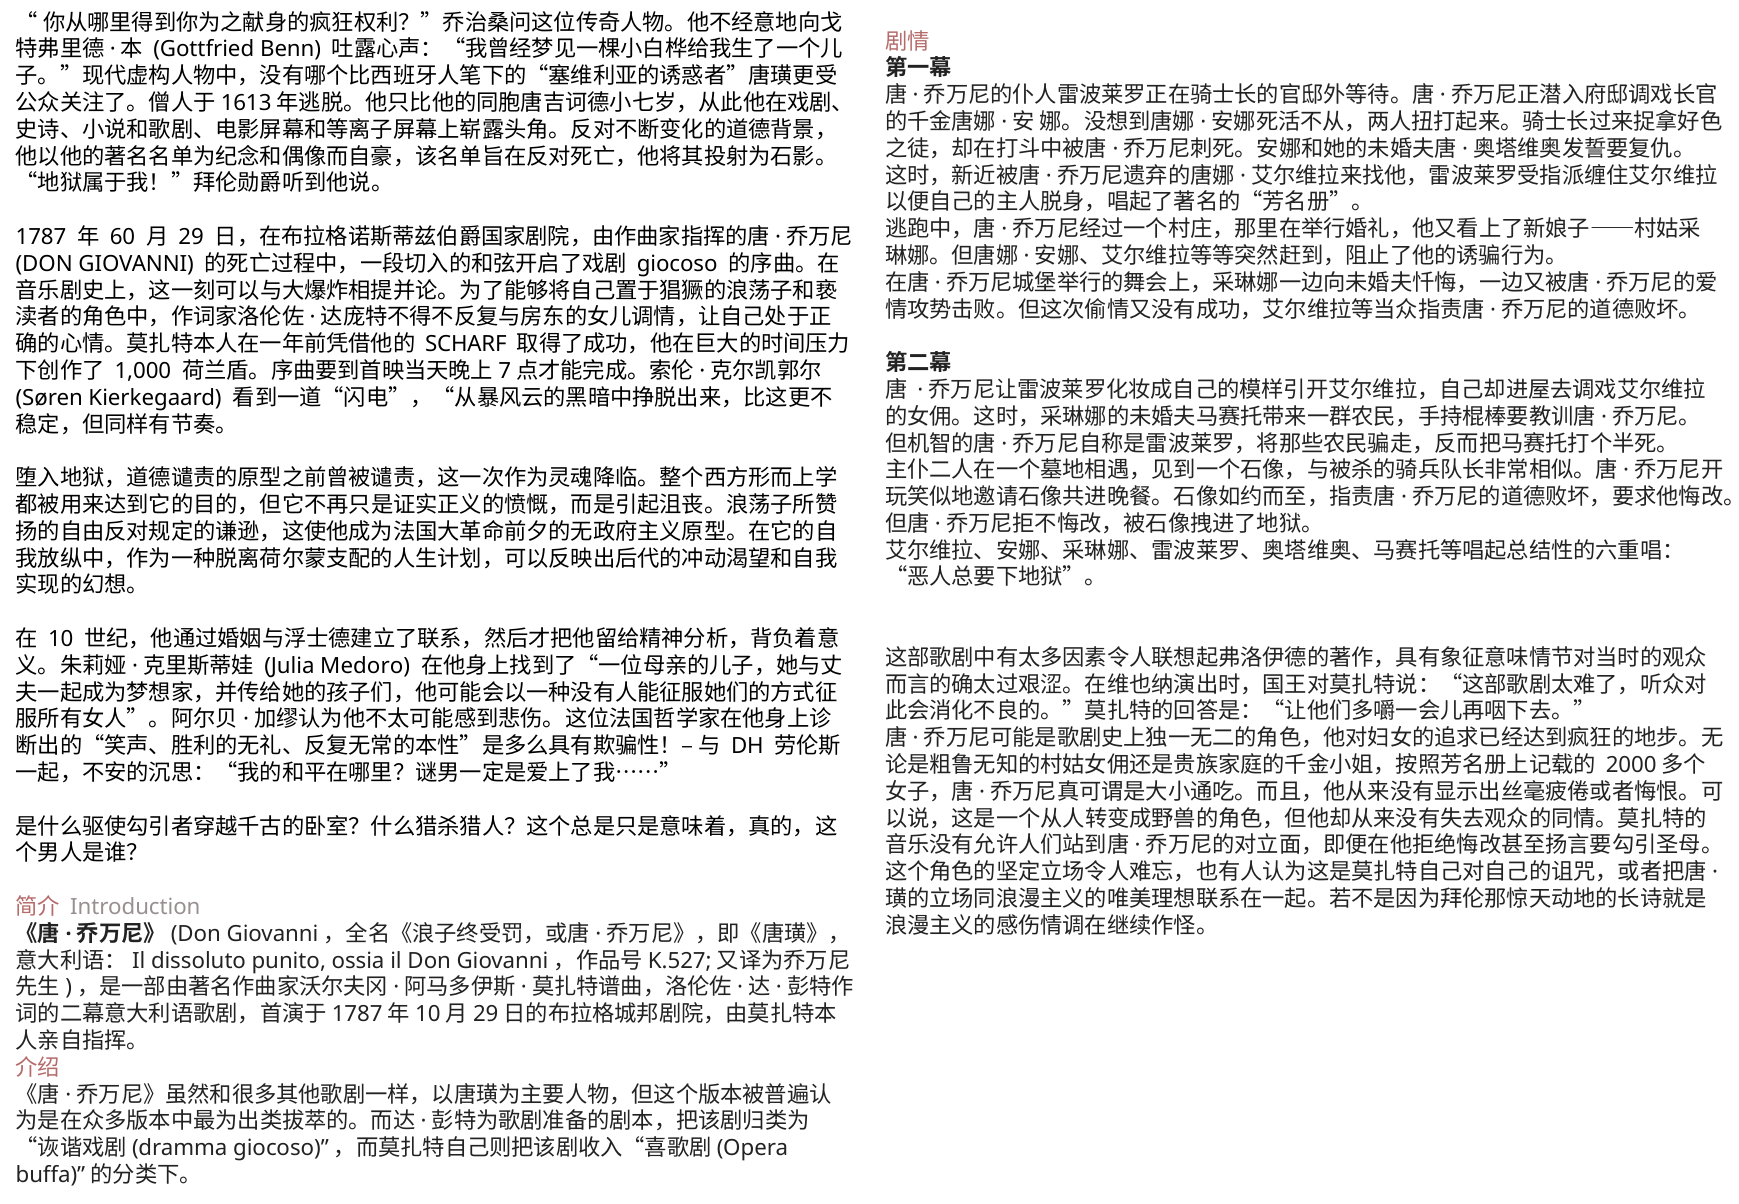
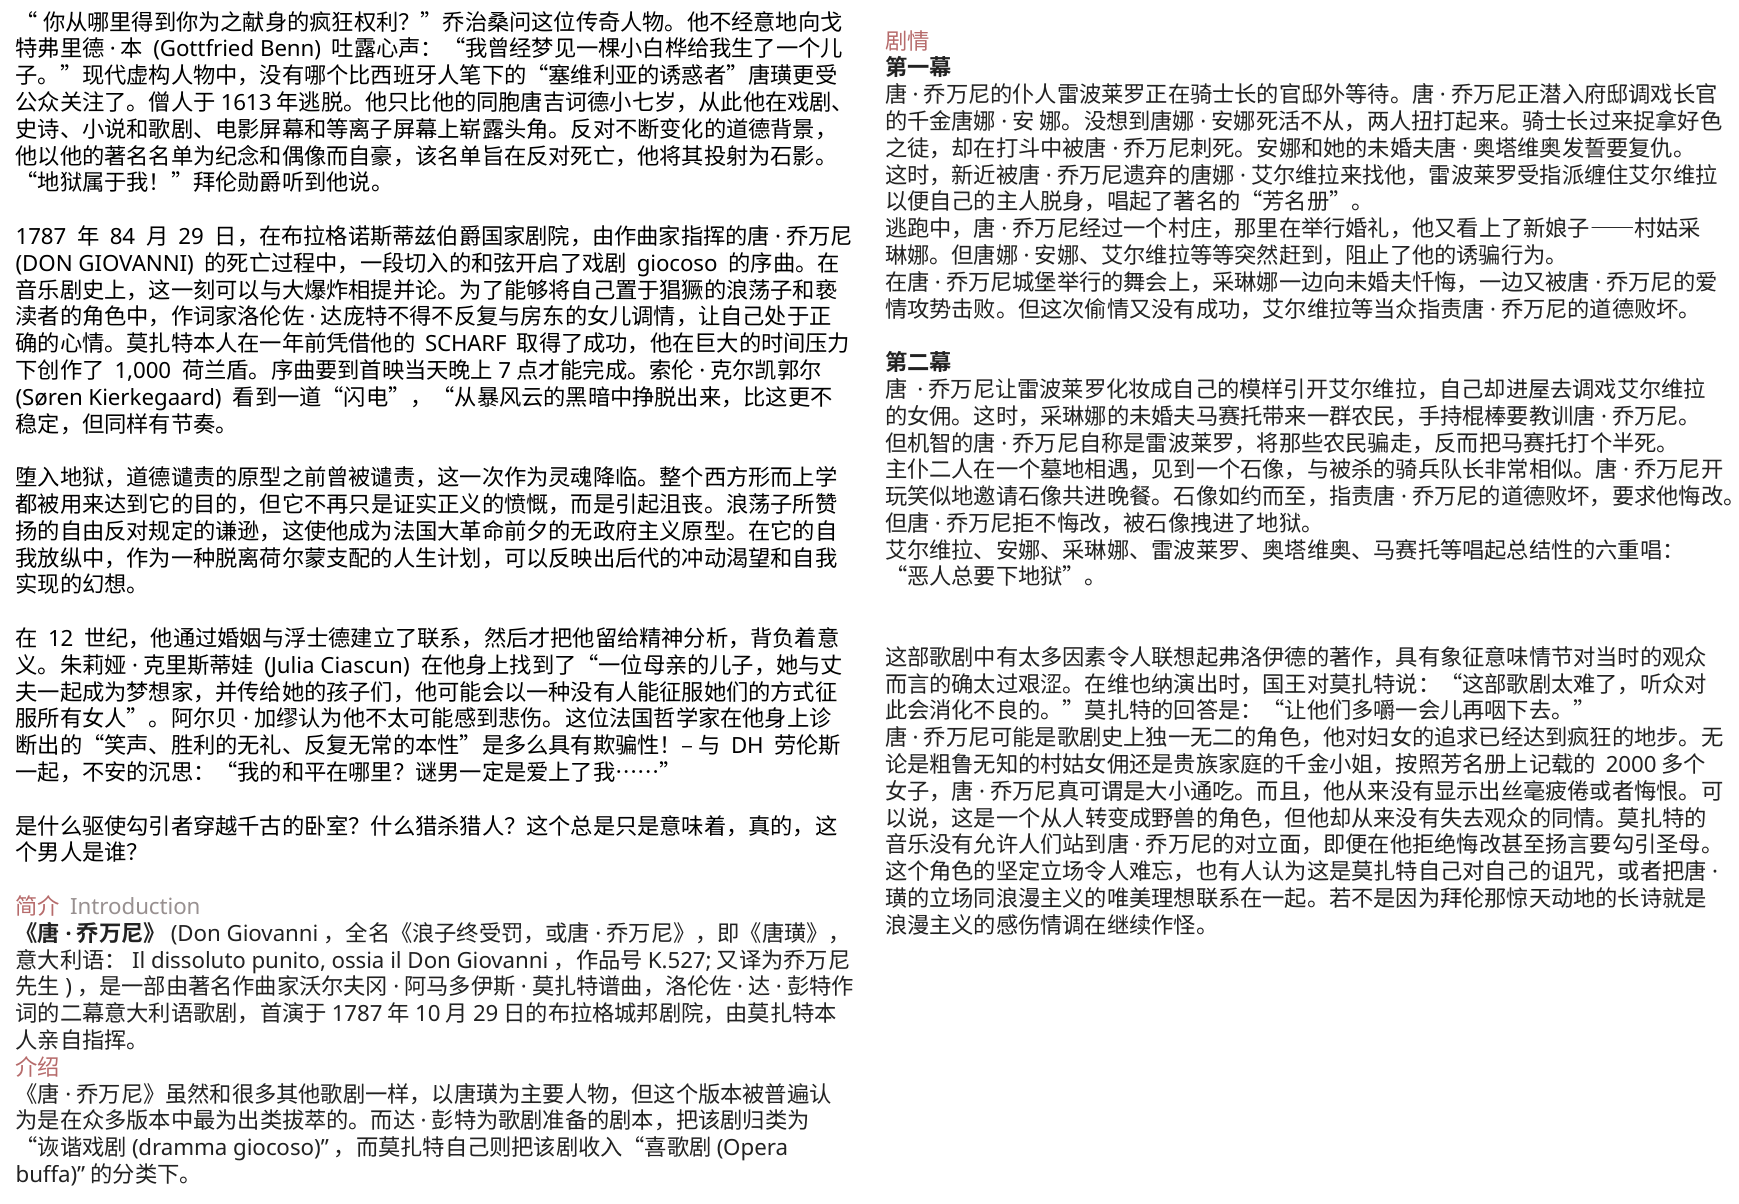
60: 60 -> 84
10: 10 -> 12
Medoro: Medoro -> Ciascun
